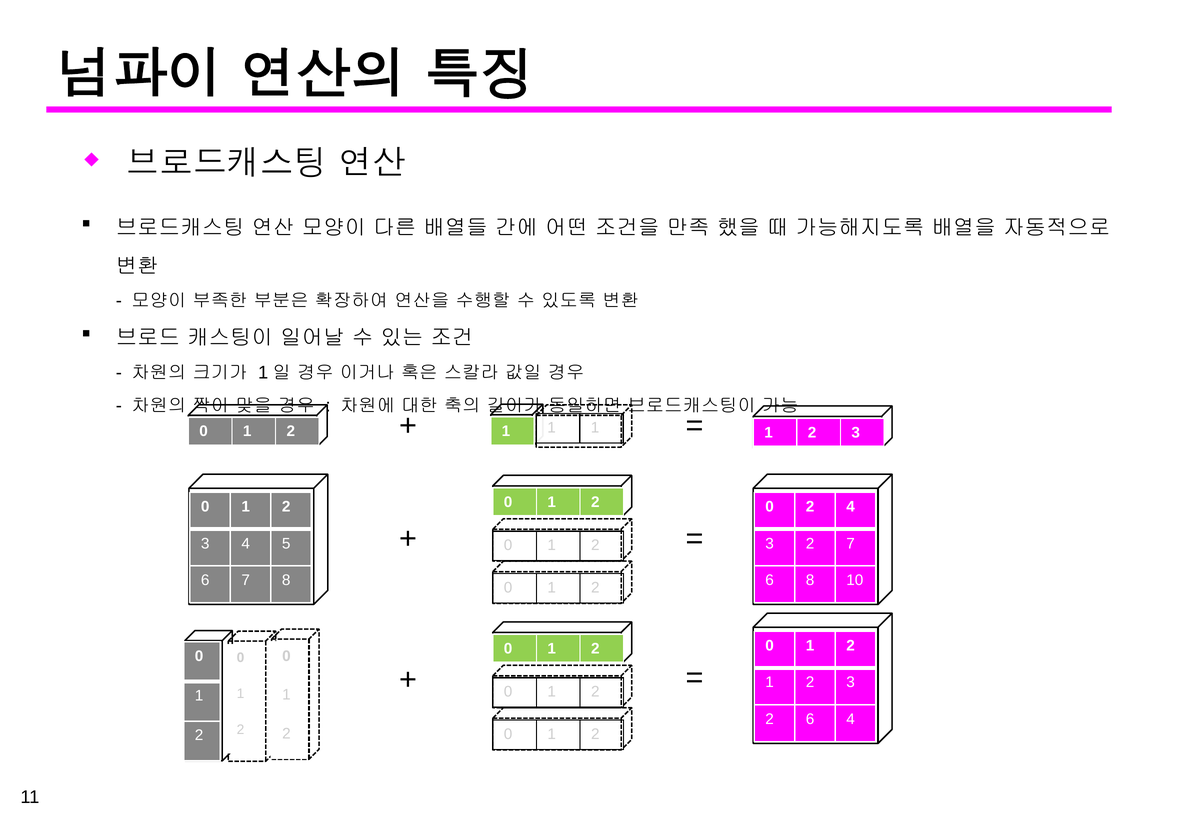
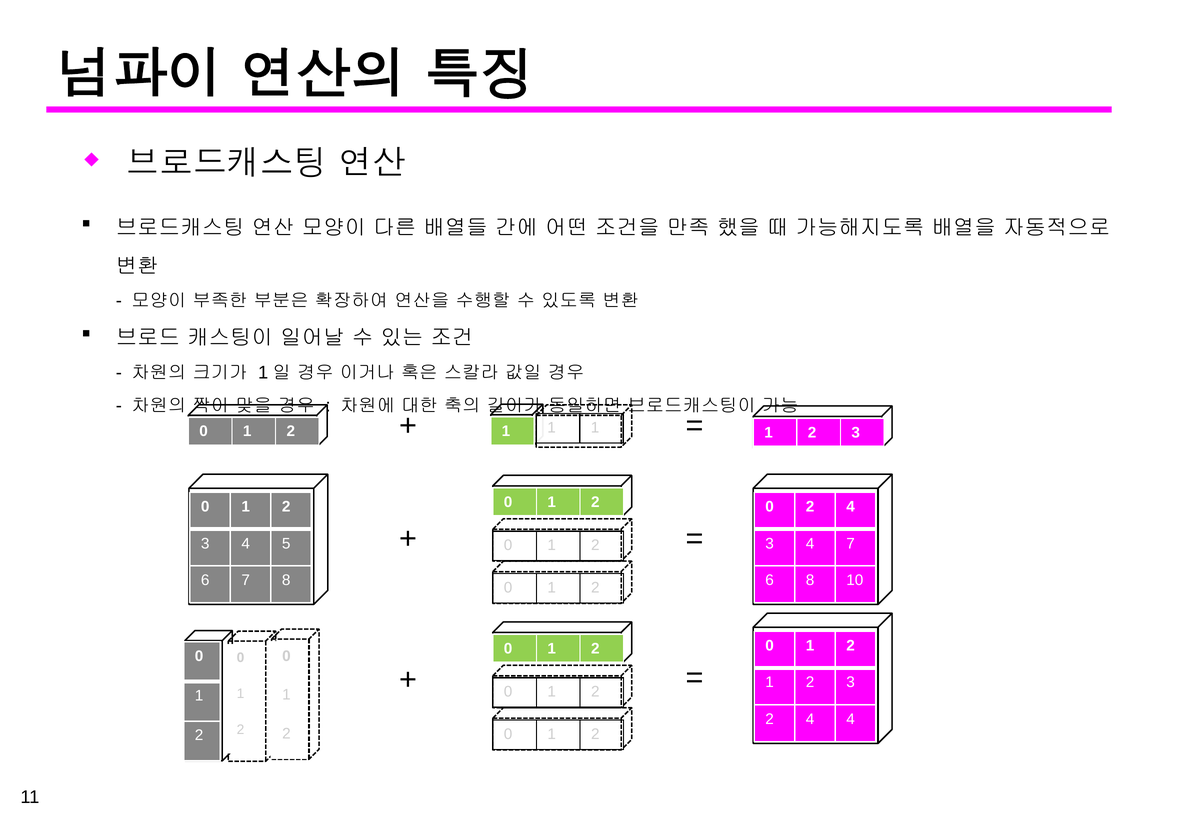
2 at (810, 543): 2 -> 4
6 at (810, 719): 6 -> 4
